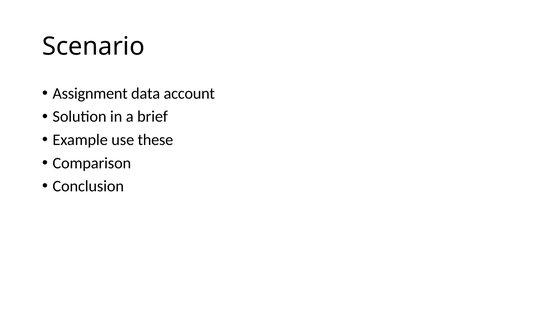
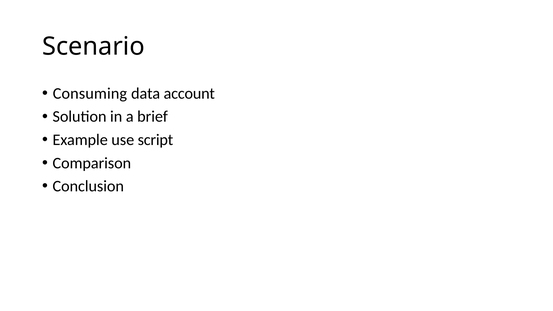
Assignment: Assignment -> Consuming
these: these -> script
